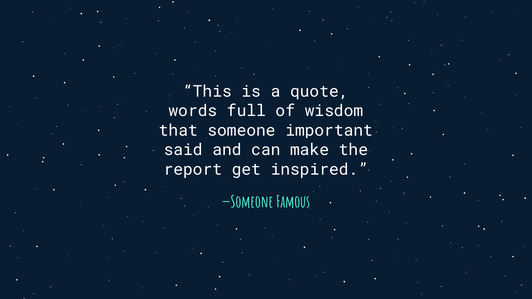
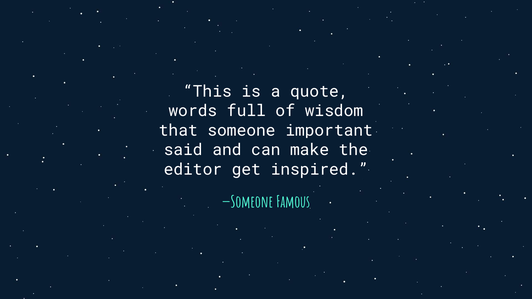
report: report -> editor
